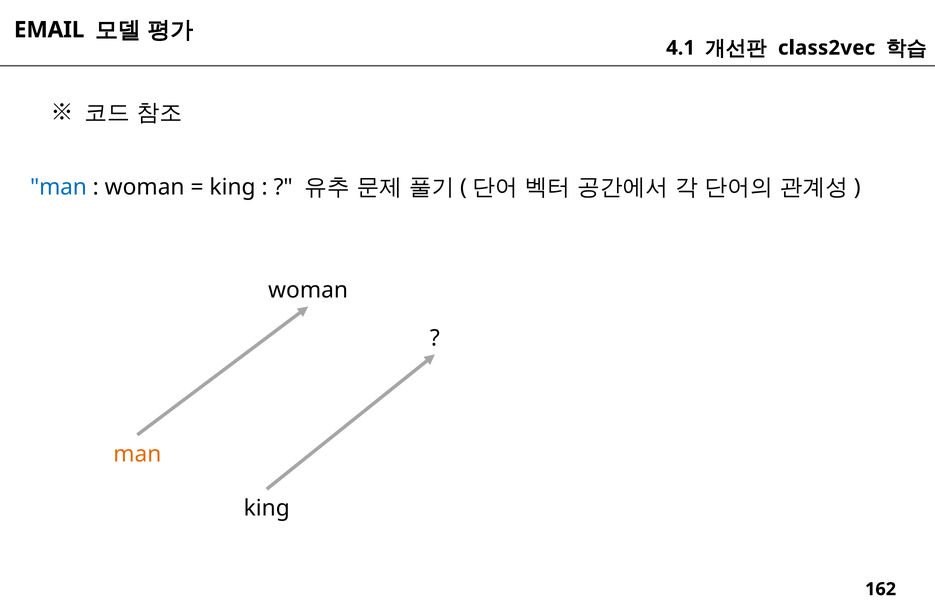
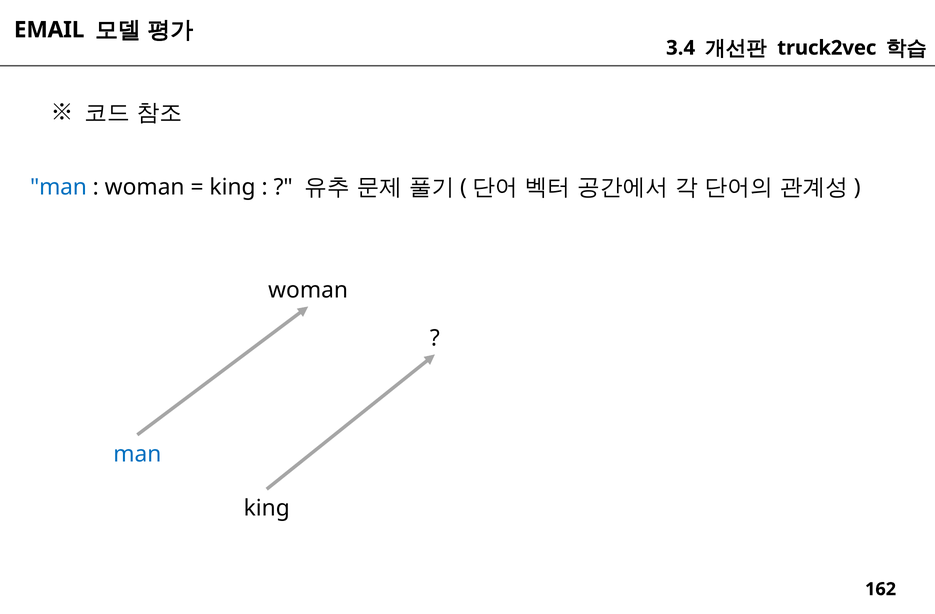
4.1: 4.1 -> 3.4
class2vec: class2vec -> truck2vec
man at (137, 454) colour: orange -> blue
